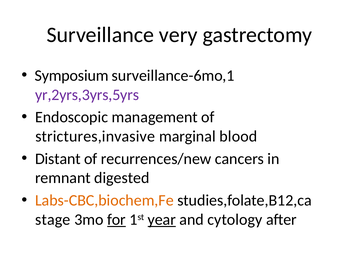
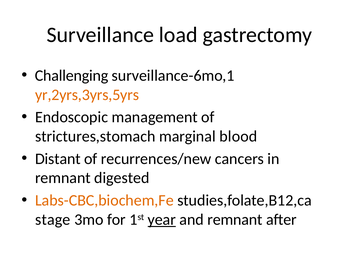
very: very -> load
Symposium: Symposium -> Challenging
yr,2yrs,3yrs,5yrs colour: purple -> orange
strictures,invasive: strictures,invasive -> strictures,stomach
for underline: present -> none
and cytology: cytology -> remnant
